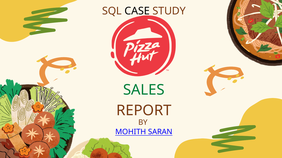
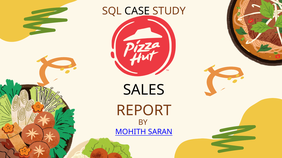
SALES colour: green -> black
